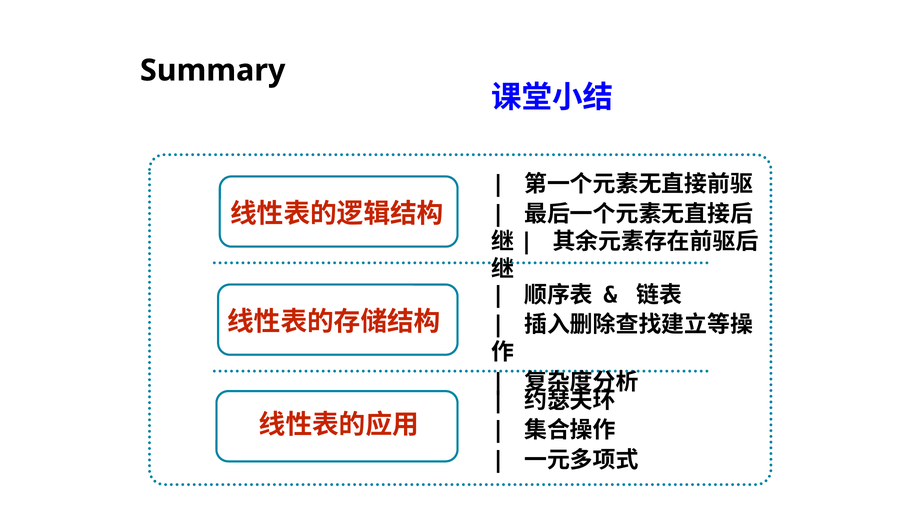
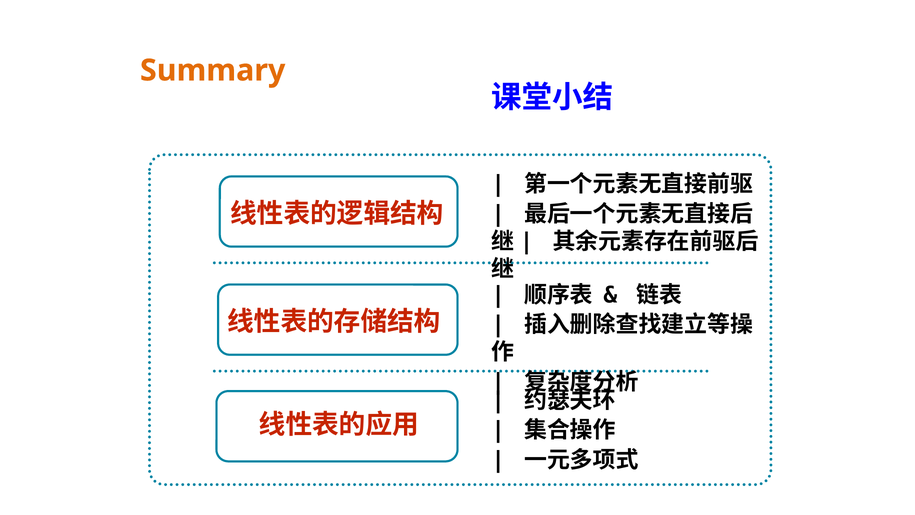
Summary colour: black -> orange
